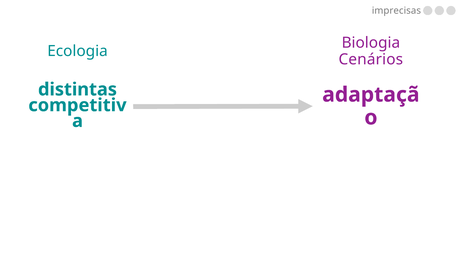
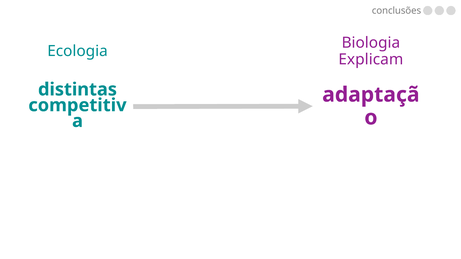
imprecisas: imprecisas -> conclusões
Cenários: Cenários -> Explicam
